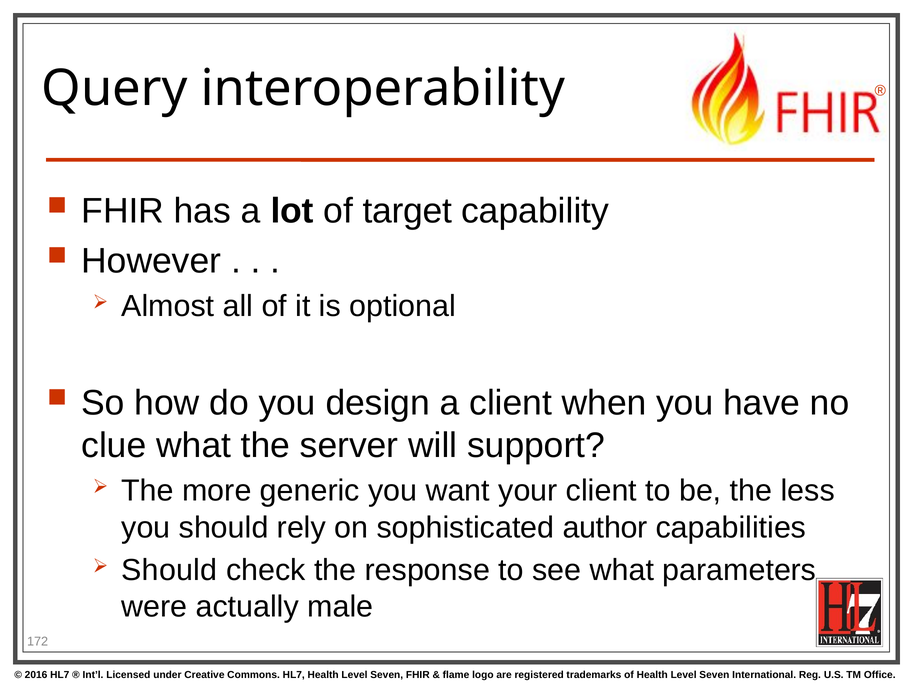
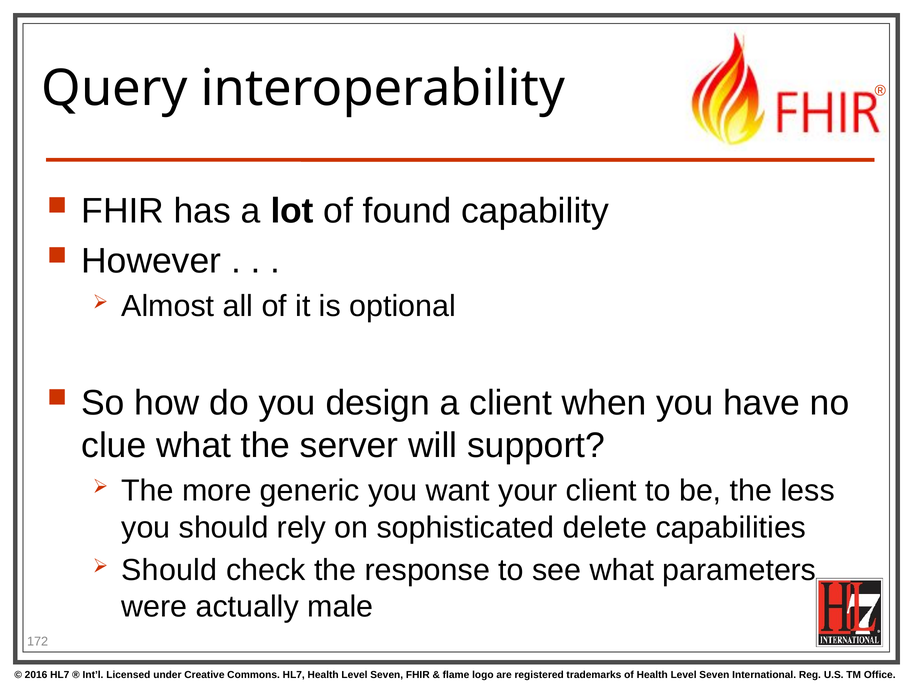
target: target -> found
author: author -> delete
